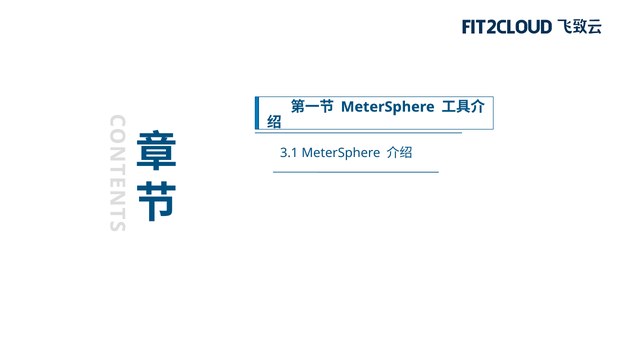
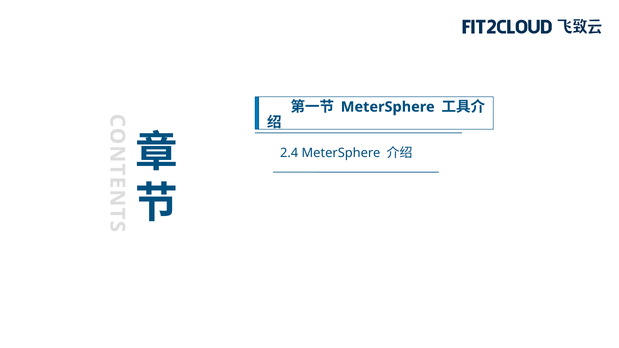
3.1: 3.1 -> 2.4
